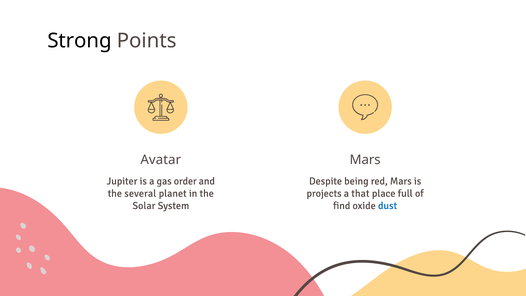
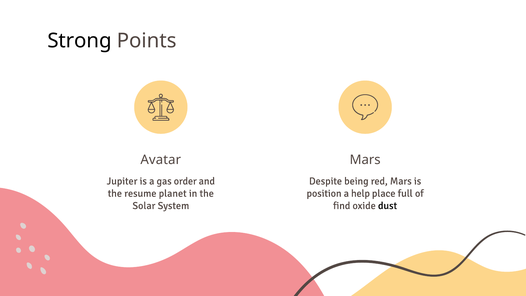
several: several -> resume
projects: projects -> position
that: that -> help
dust colour: blue -> black
